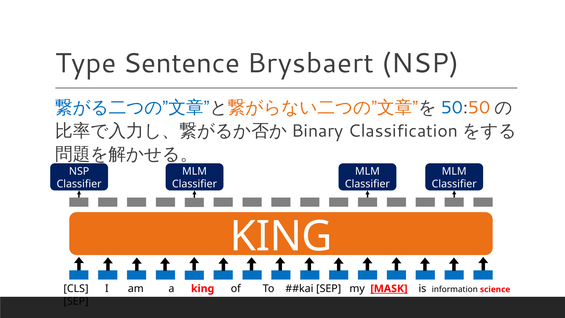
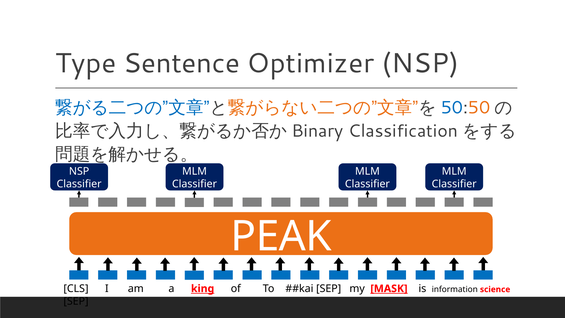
Brysbaert: Brysbaert -> Optimizer
KING at (281, 236): KING -> PEAK
king at (203, 288) underline: none -> present
